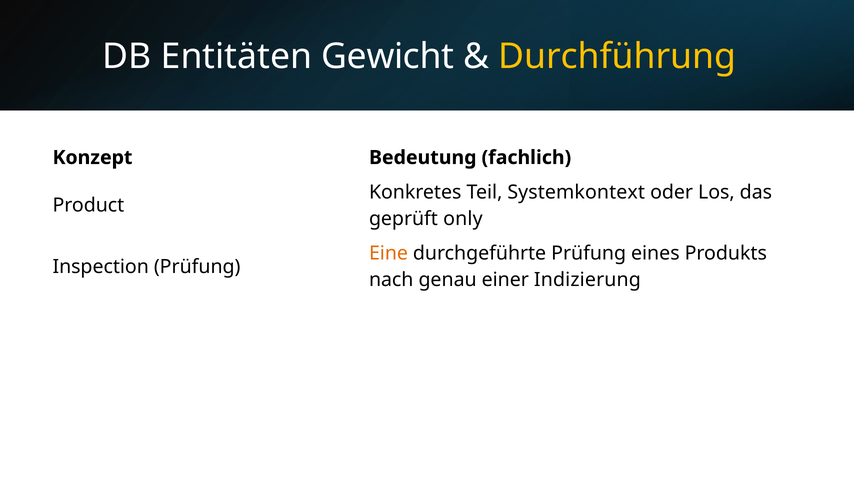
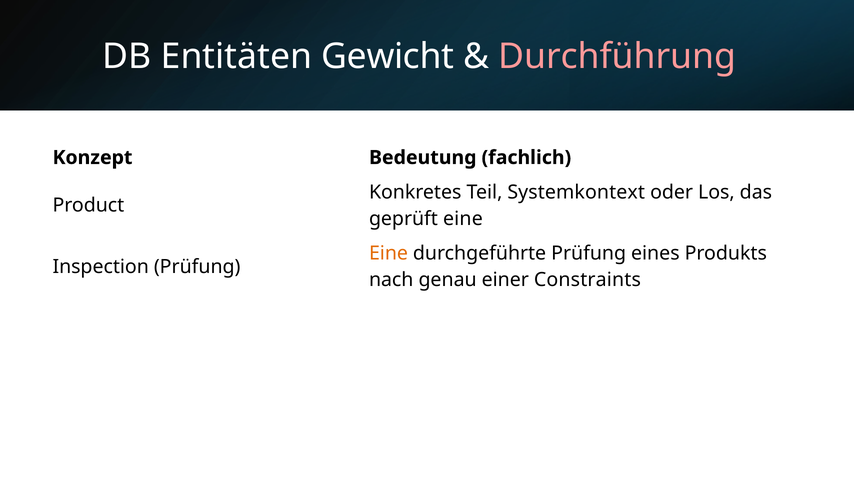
Durchführung colour: yellow -> pink
geprüft only: only -> eine
Indizierung: Indizierung -> Constraints
